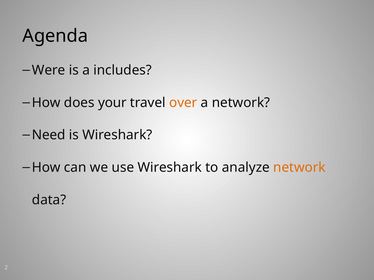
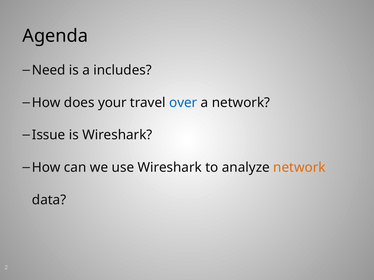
Were: Were -> Need
over colour: orange -> blue
Need: Need -> Issue
